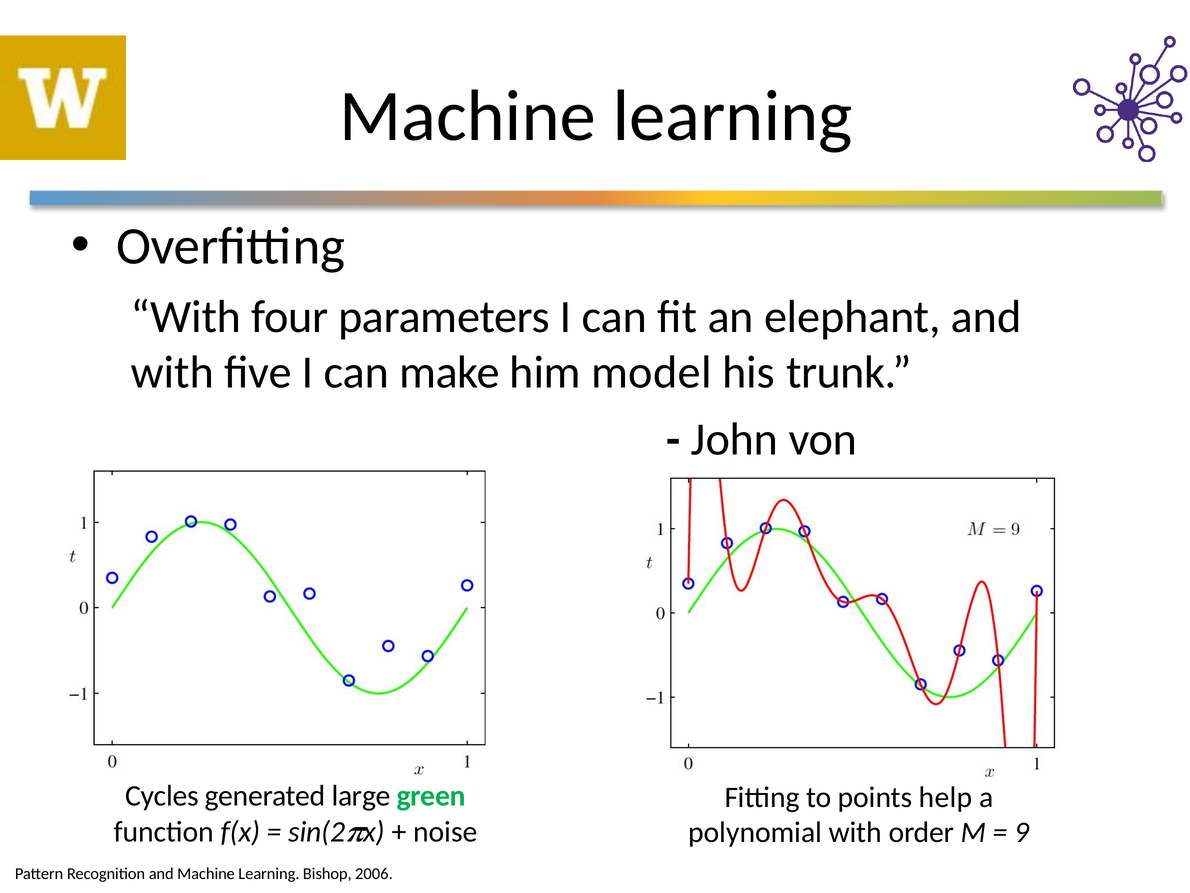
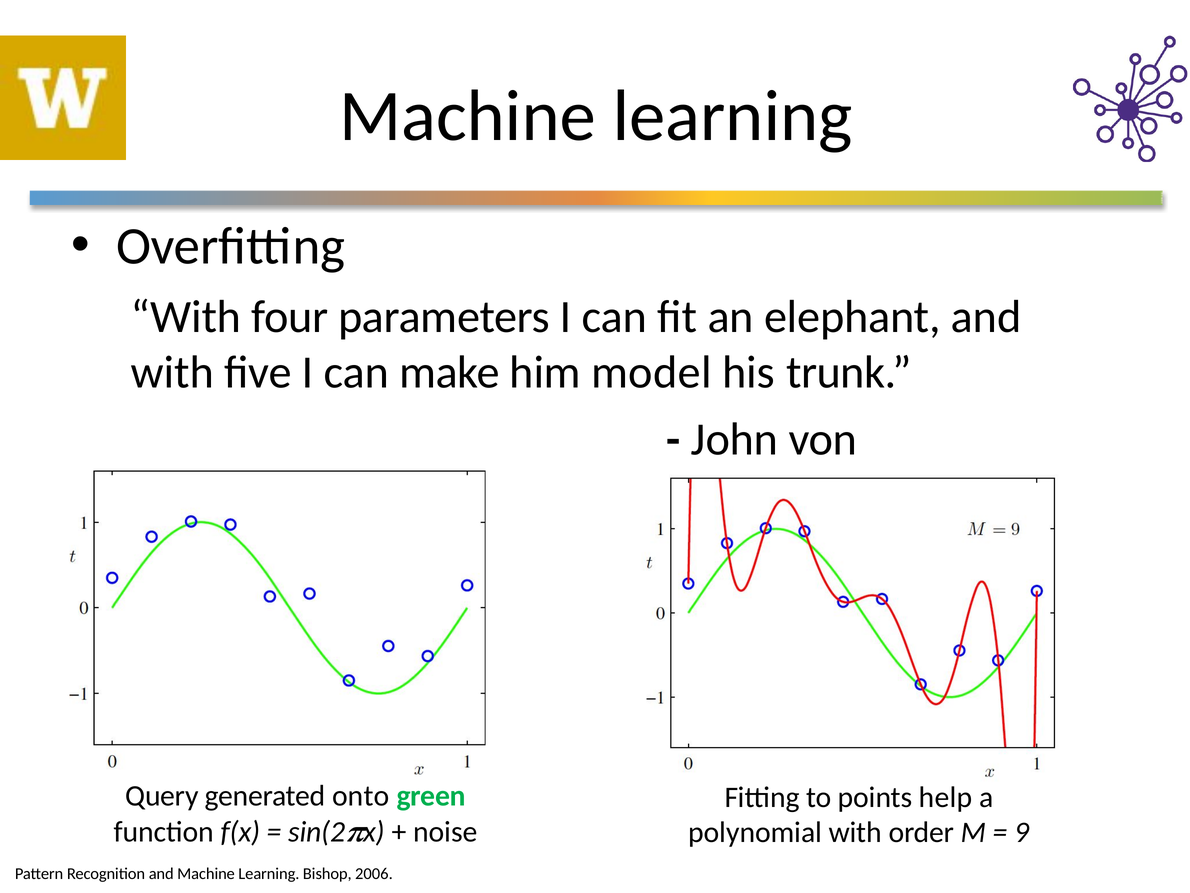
Cycles: Cycles -> Query
large: large -> onto
